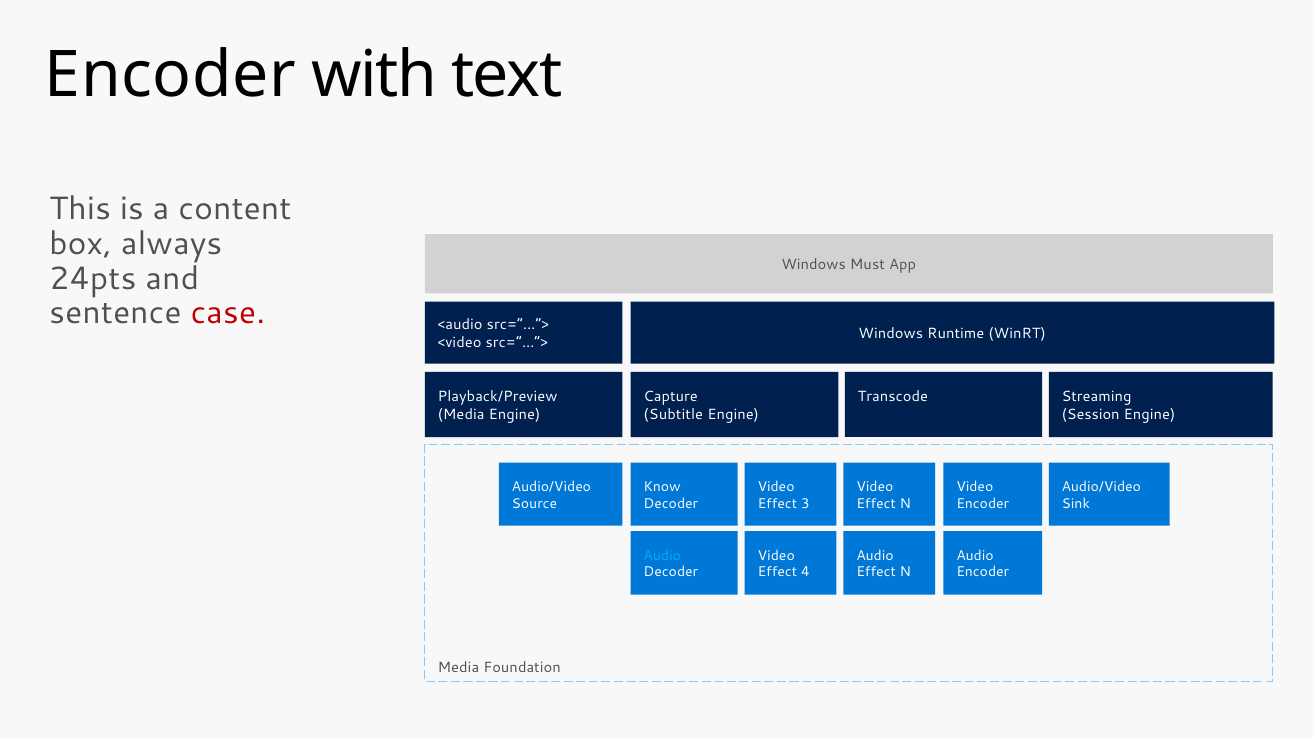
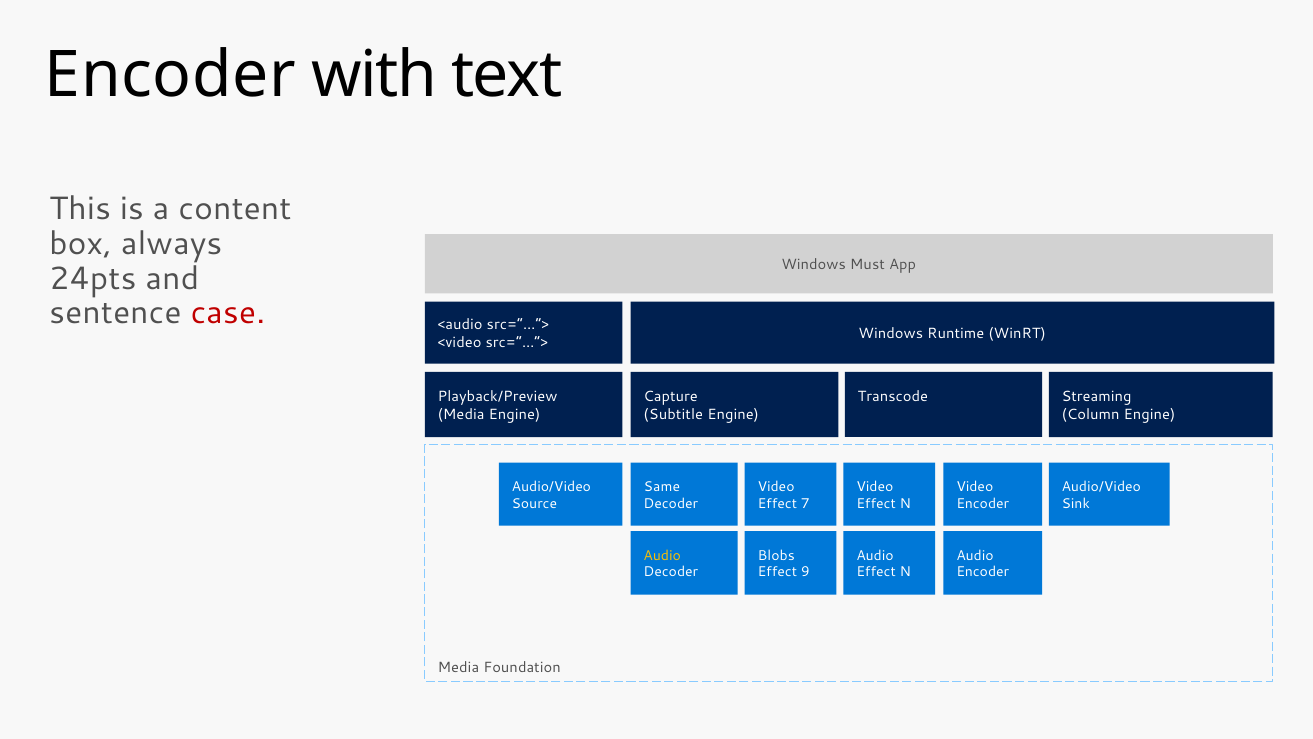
Session: Session -> Column
Know: Know -> Same
3: 3 -> 7
Audio at (662, 555) colour: light blue -> yellow
Video at (776, 555): Video -> Blobs
4: 4 -> 9
